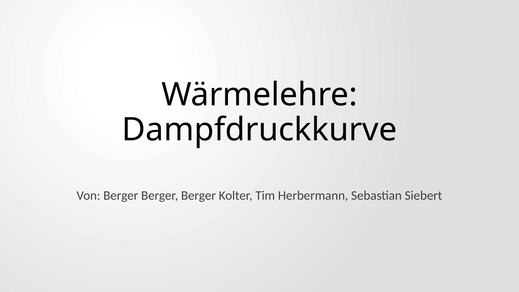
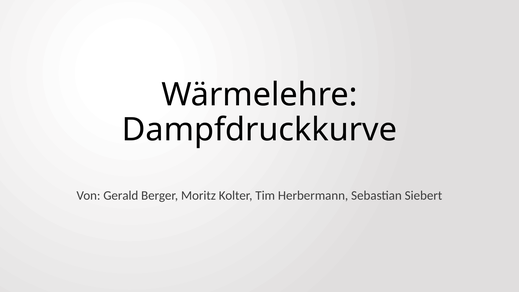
Von Berger: Berger -> Gerald
Berger at (198, 196): Berger -> Moritz
